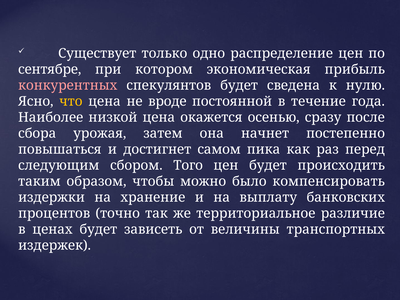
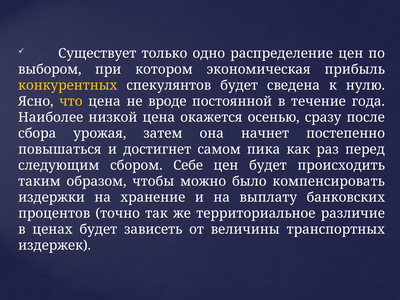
сентябре: сентябре -> выбором
конкурентных colour: pink -> yellow
Того: Того -> Себе
